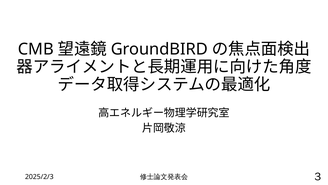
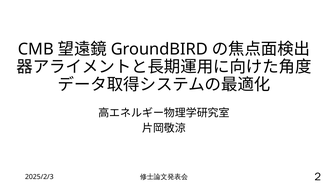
3: 3 -> 2
